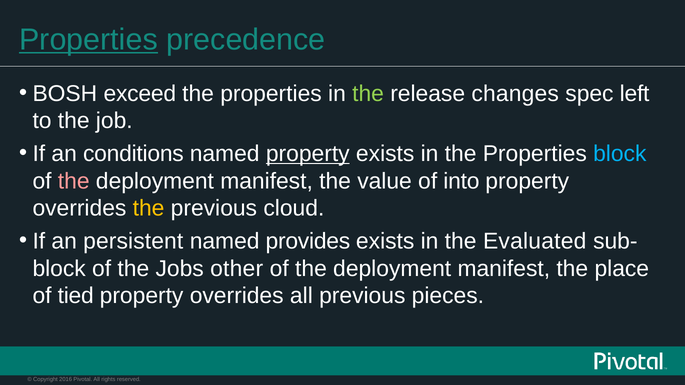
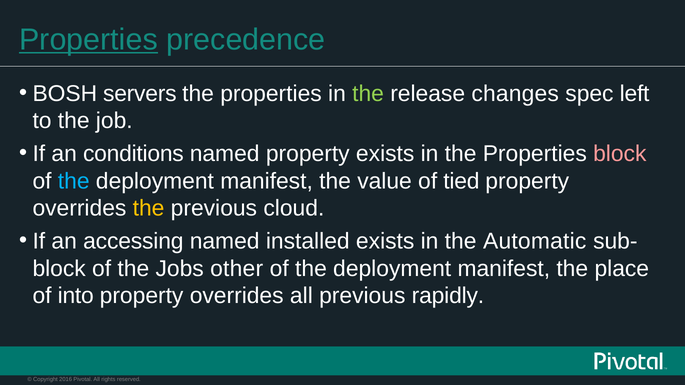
exceed: exceed -> servers
property at (308, 154) underline: present -> none
block at (620, 154) colour: light blue -> pink
the at (74, 181) colour: pink -> light blue
into: into -> tied
persistent: persistent -> accessing
provides: provides -> installed
Evaluated: Evaluated -> Automatic
tied: tied -> into
pieces: pieces -> rapidly
